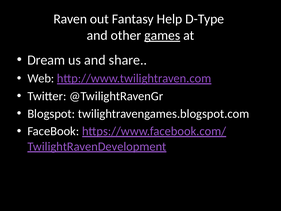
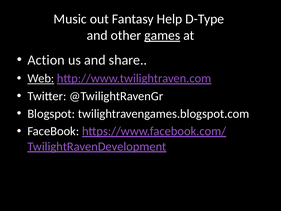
Raven: Raven -> Music
Dream: Dream -> Action
Web underline: none -> present
